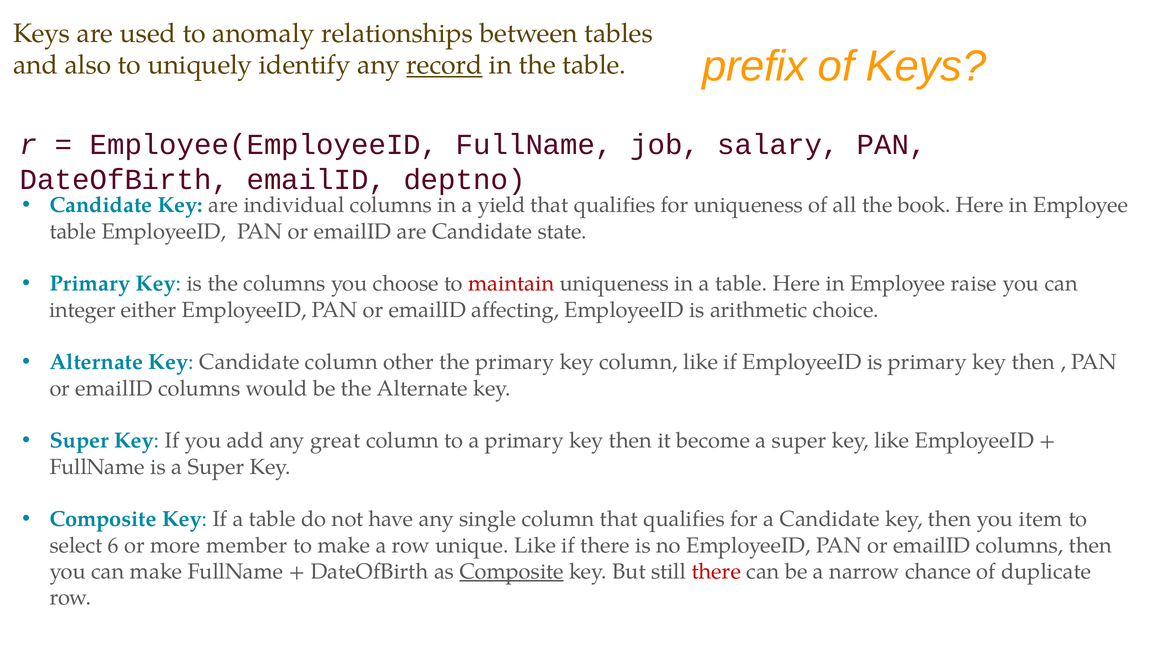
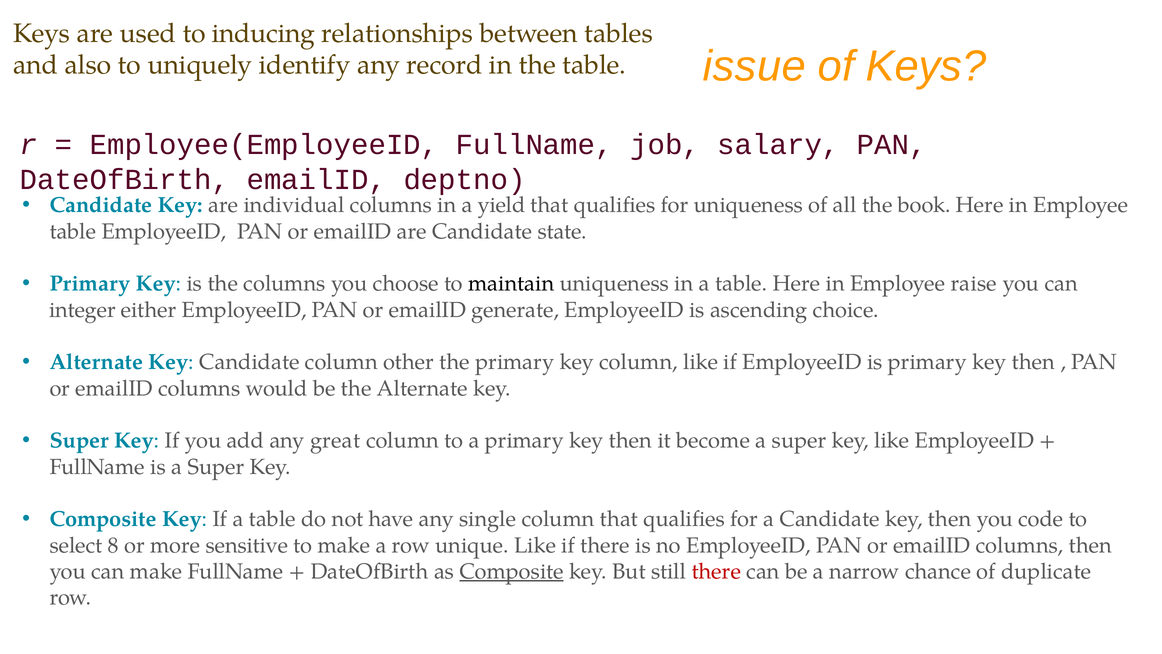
anomaly: anomaly -> inducing
prefix: prefix -> issue
record underline: present -> none
maintain colour: red -> black
affecting: affecting -> generate
arithmetic: arithmetic -> ascending
item: item -> code
6: 6 -> 8
member: member -> sensitive
